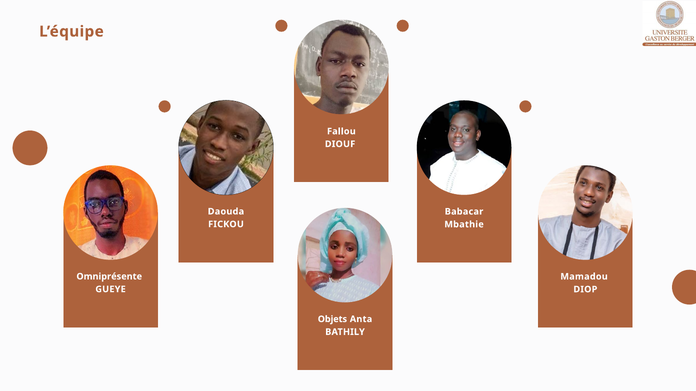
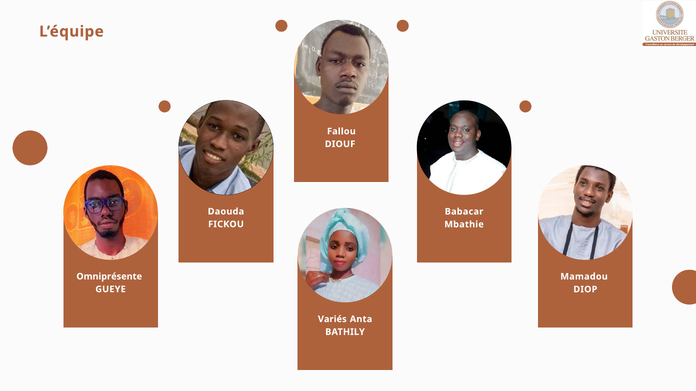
Objets: Objets -> Variés
